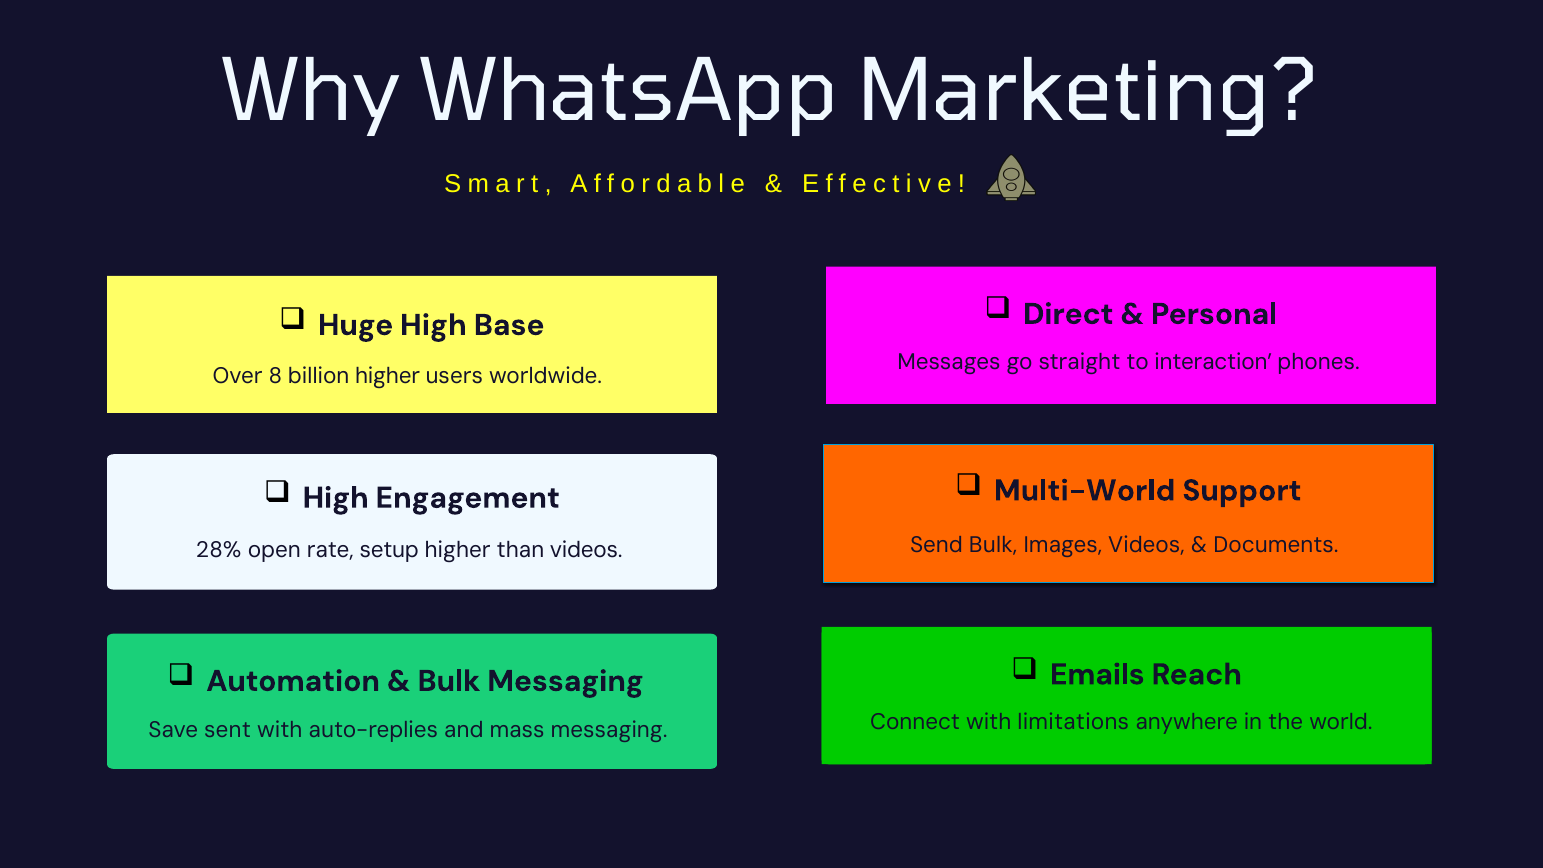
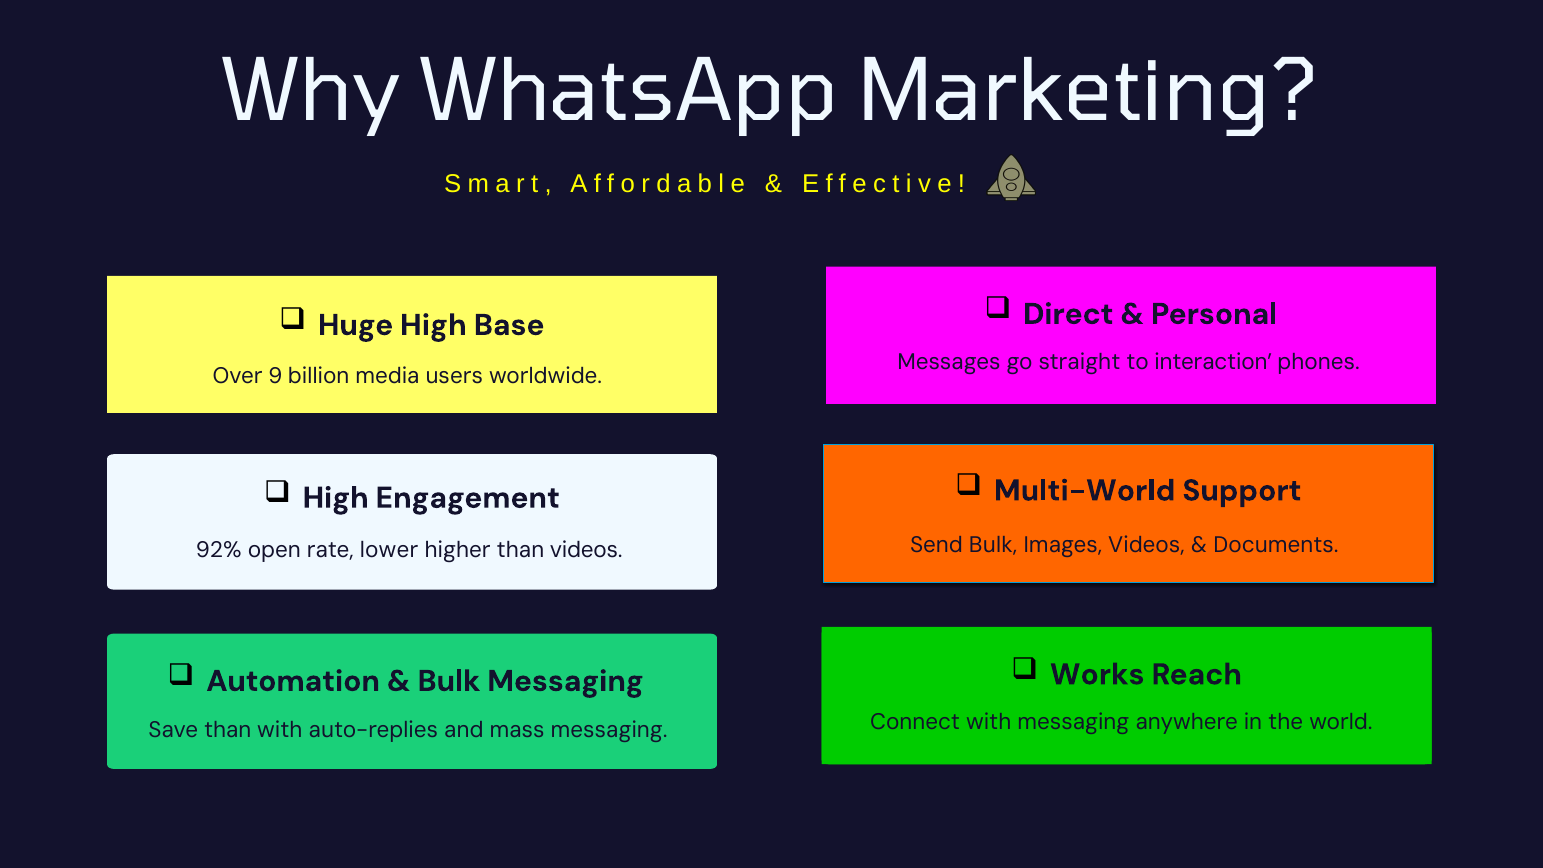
8: 8 -> 9
billion higher: higher -> media
28%: 28% -> 92%
setup: setup -> lower
Emails: Emails -> Works
with limitations: limitations -> messaging
Save sent: sent -> than
